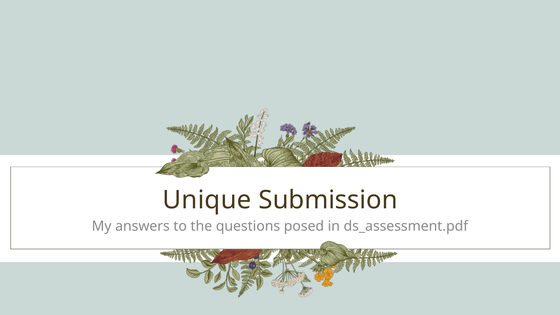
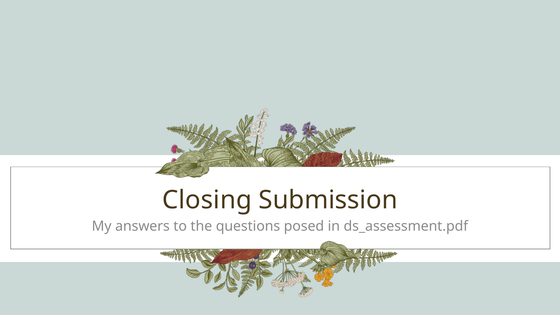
Unique: Unique -> Closing
